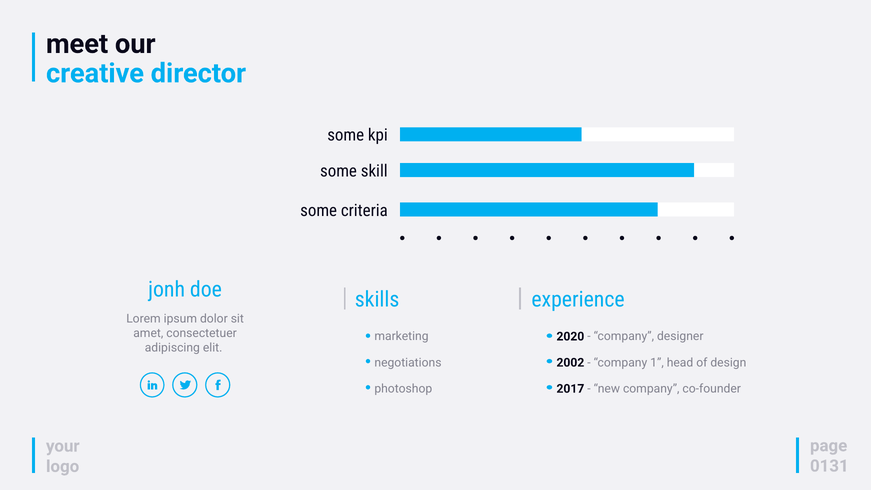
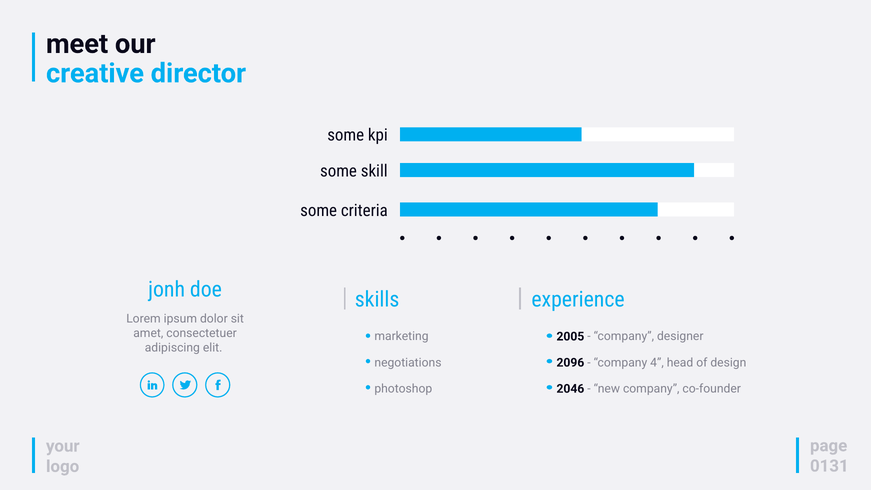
2020: 2020 -> 2005
2002: 2002 -> 2096
1: 1 -> 4
2017: 2017 -> 2046
